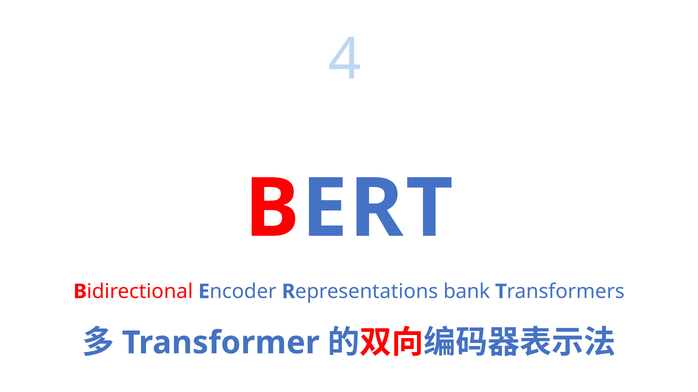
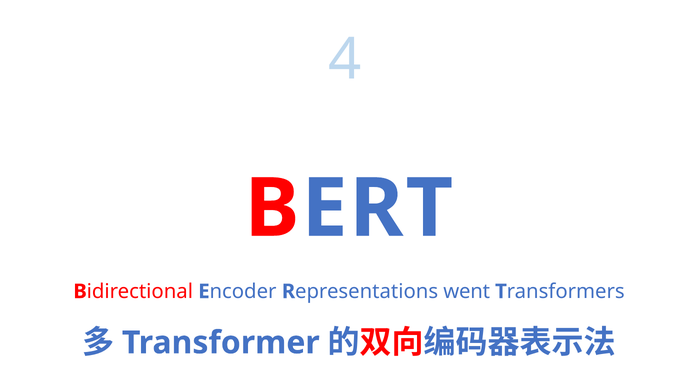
bank: bank -> went
